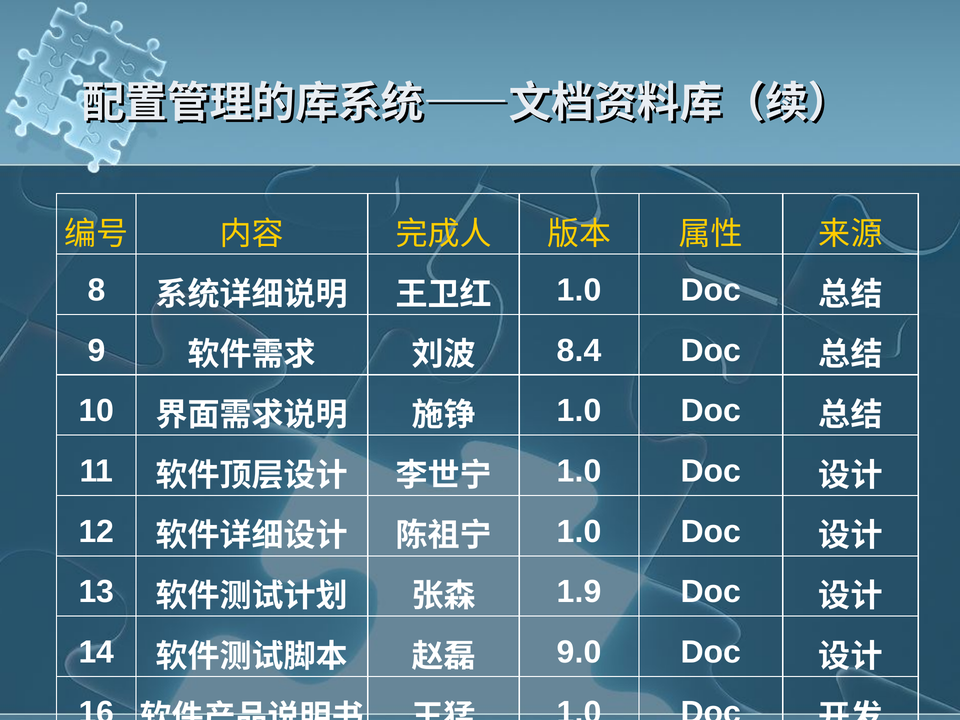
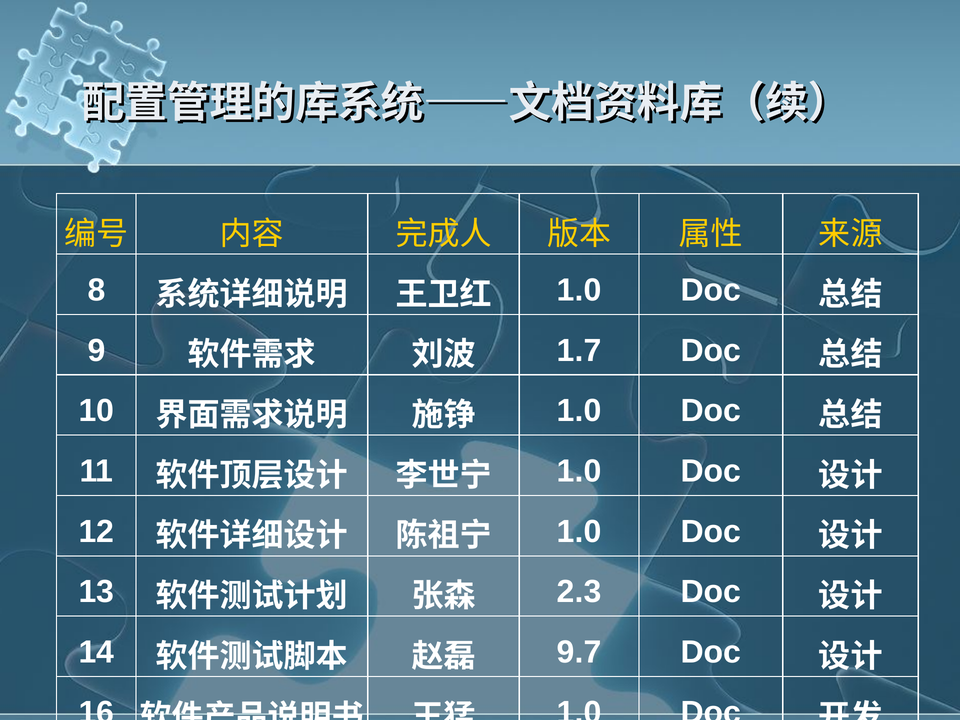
8.4: 8.4 -> 1.7
1.9: 1.9 -> 2.3
9.0: 9.0 -> 9.7
